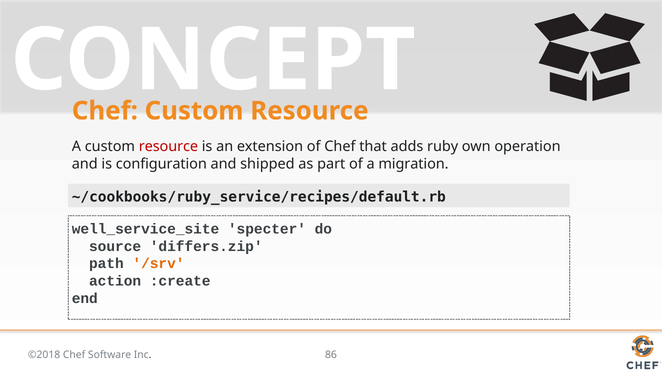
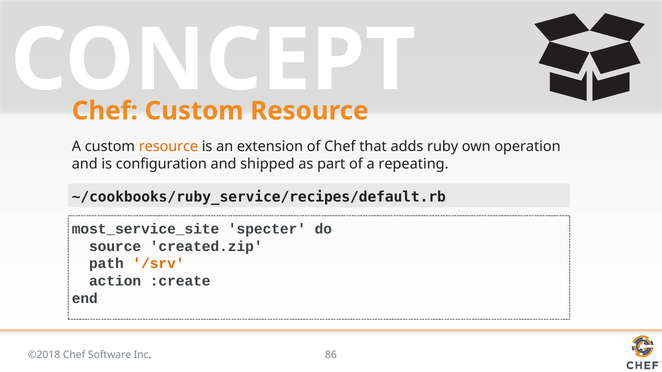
resource at (168, 147) colour: red -> orange
migration: migration -> repeating
well_service_site: well_service_site -> most_service_site
differs.zip: differs.zip -> created.zip
